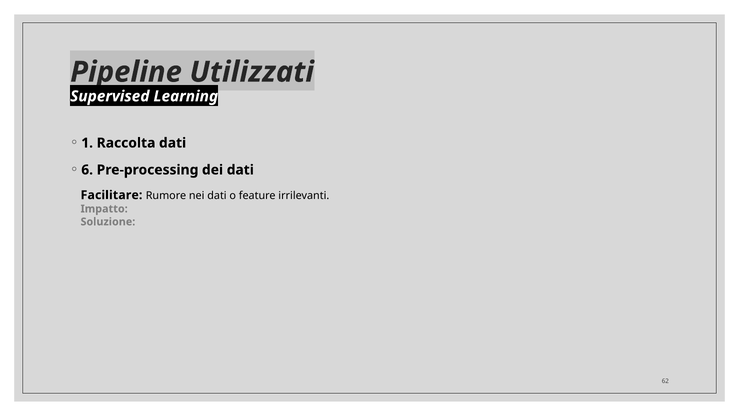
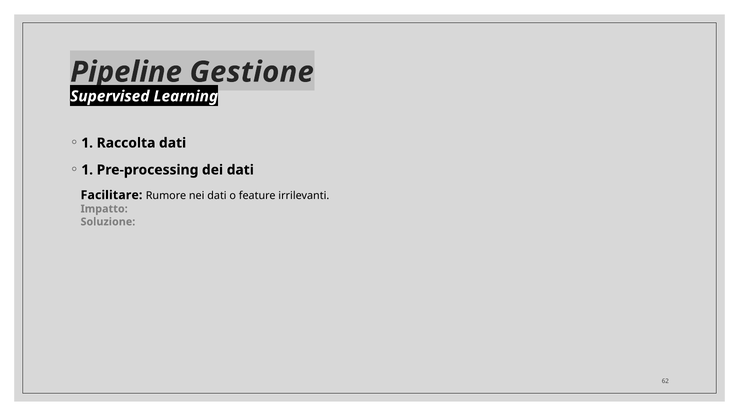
Utilizzati: Utilizzati -> Gestione
6 at (87, 170): 6 -> 1
